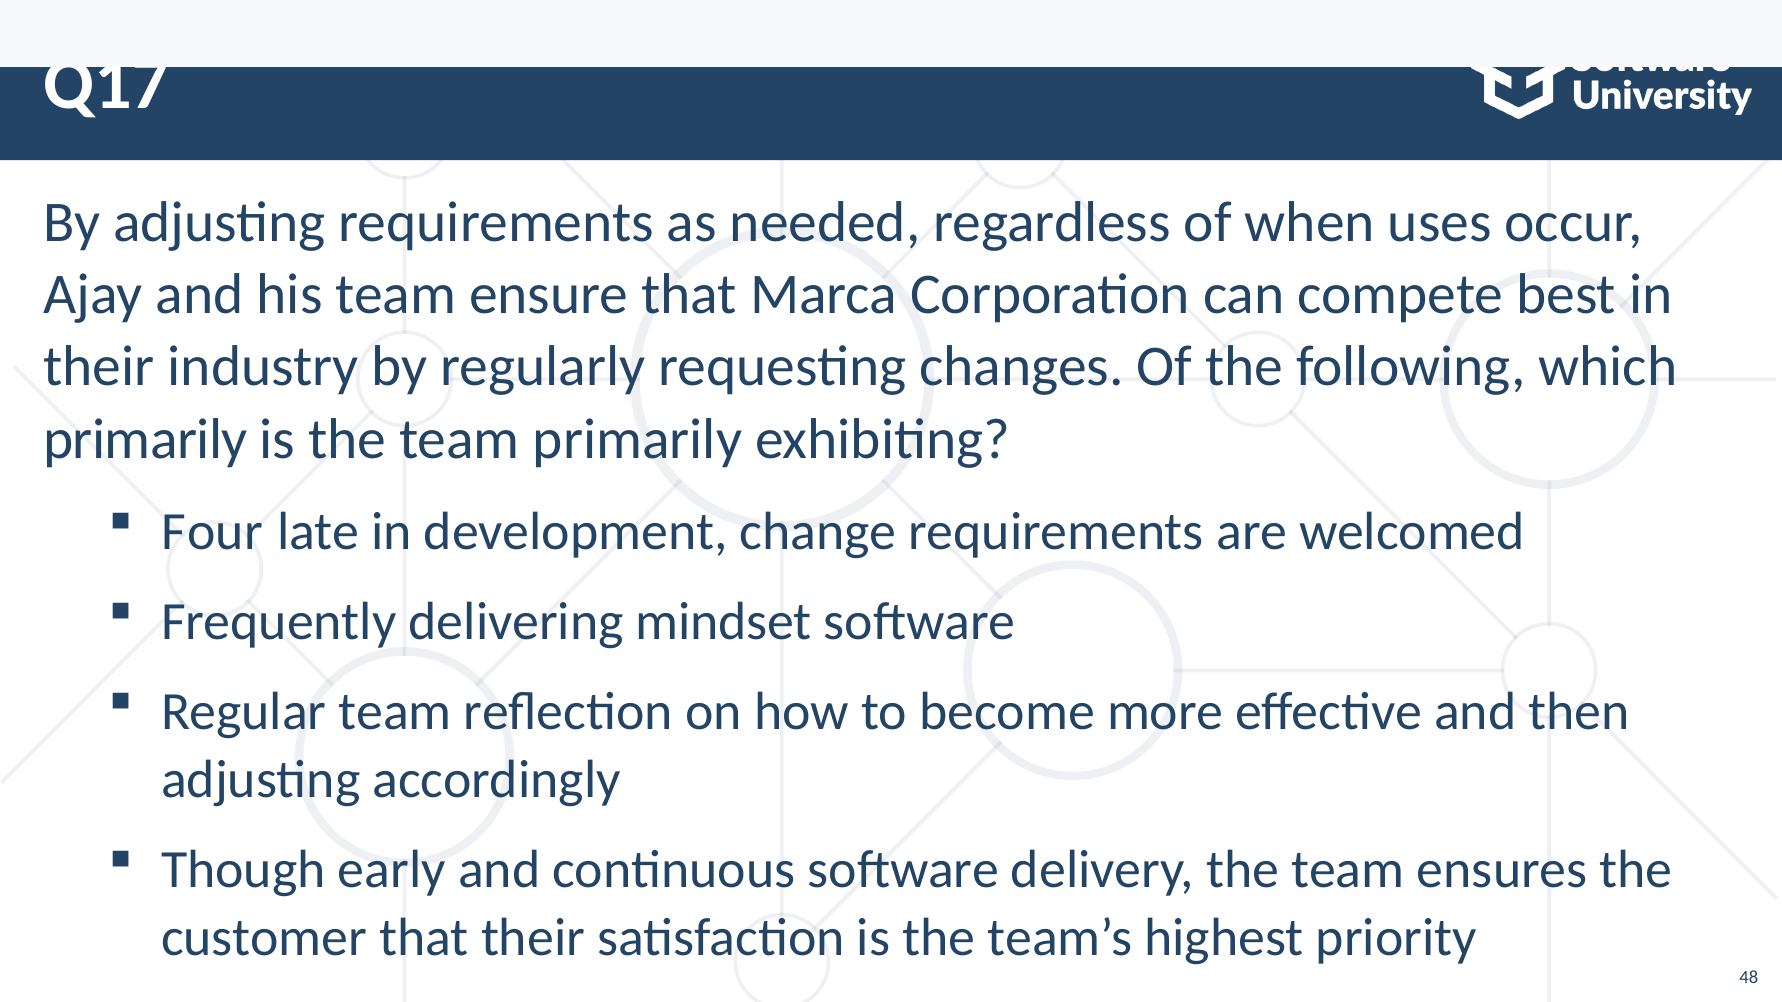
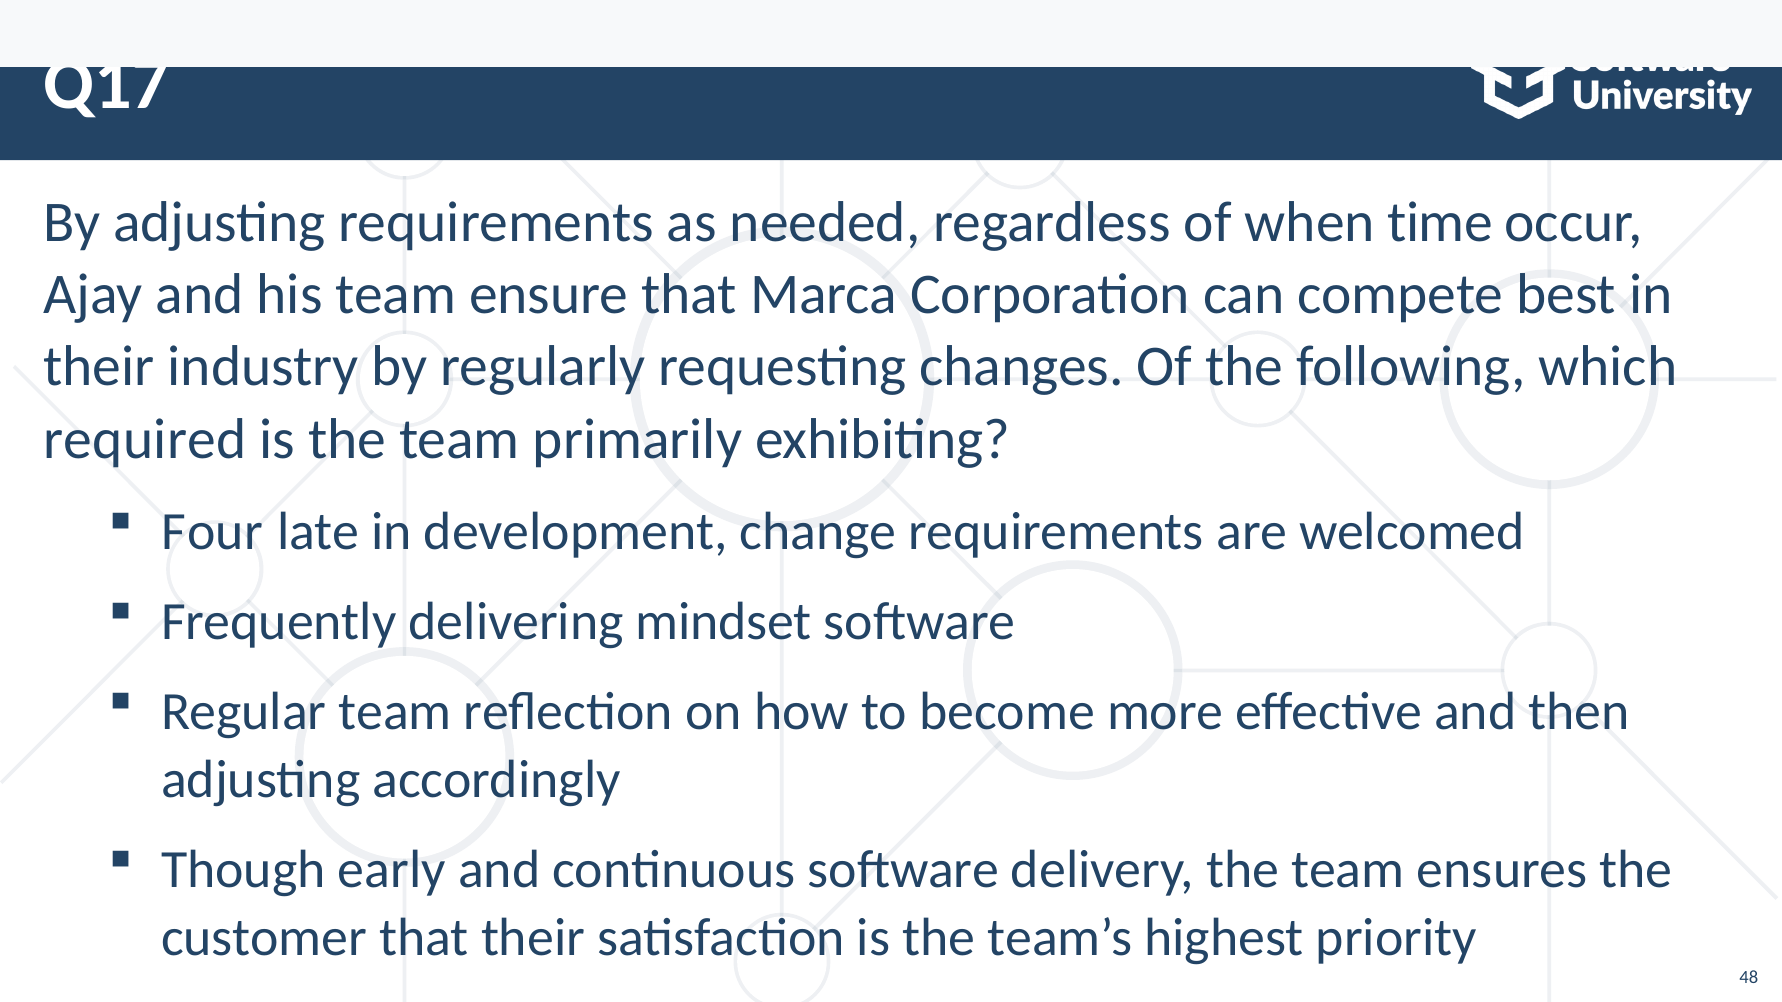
uses: uses -> time
primarily at (145, 440): primarily -> required
